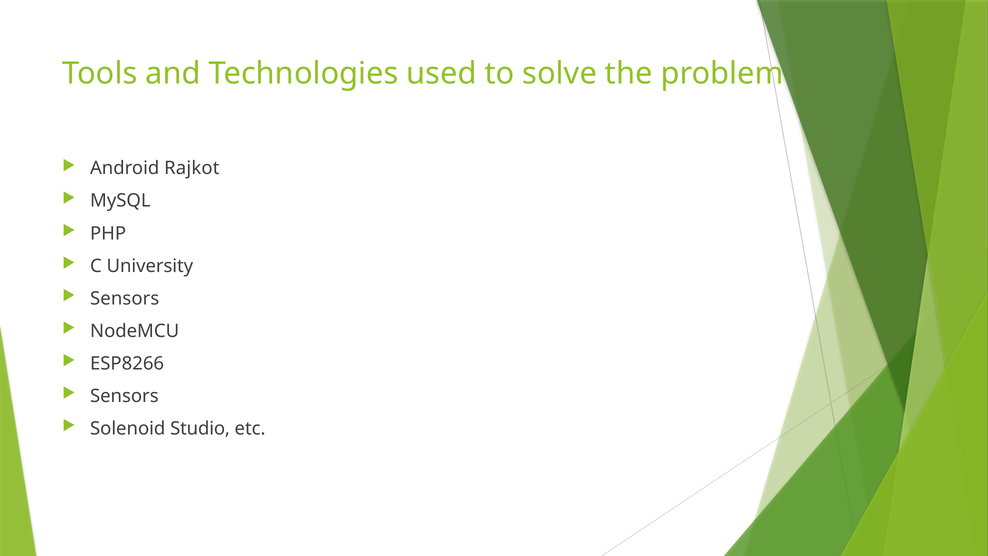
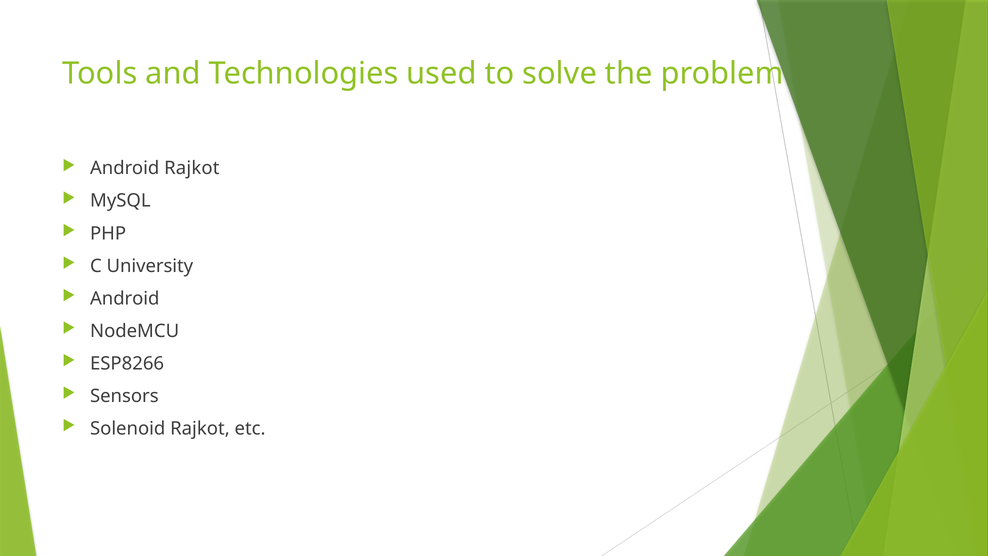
Sensors at (125, 298): Sensors -> Android
Solenoid Studio: Studio -> Rajkot
